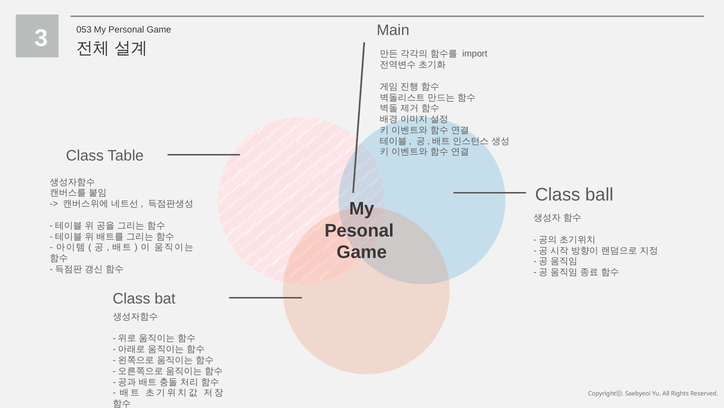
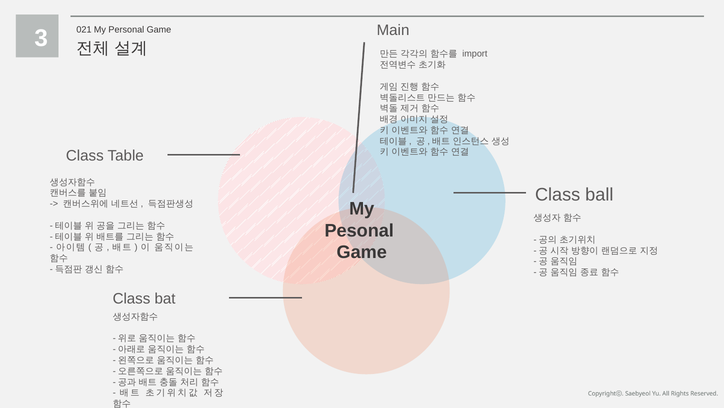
053: 053 -> 021
